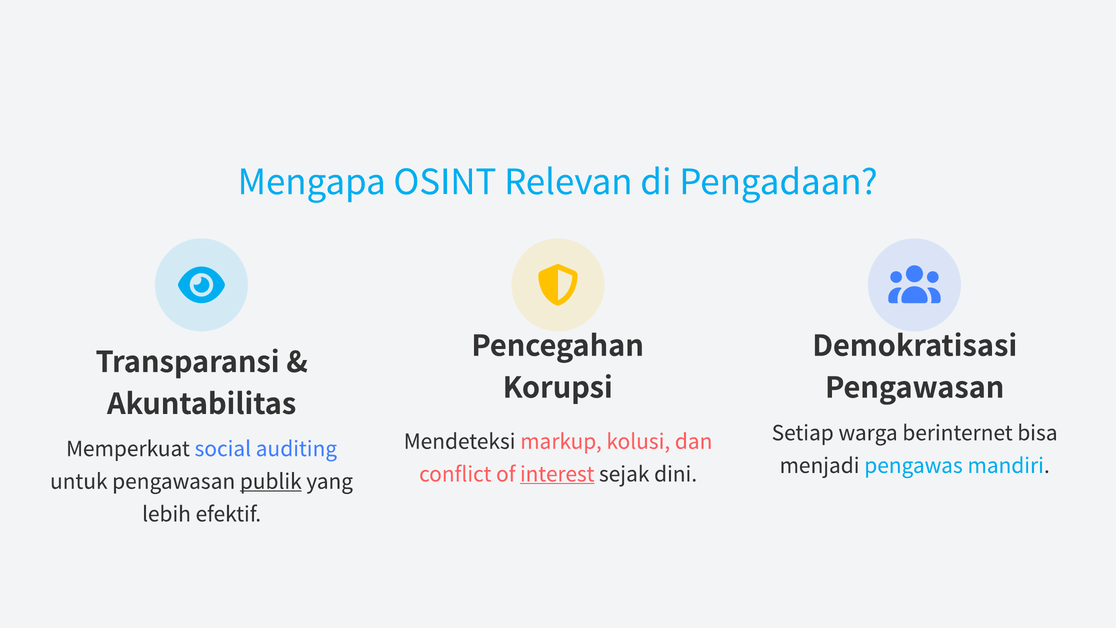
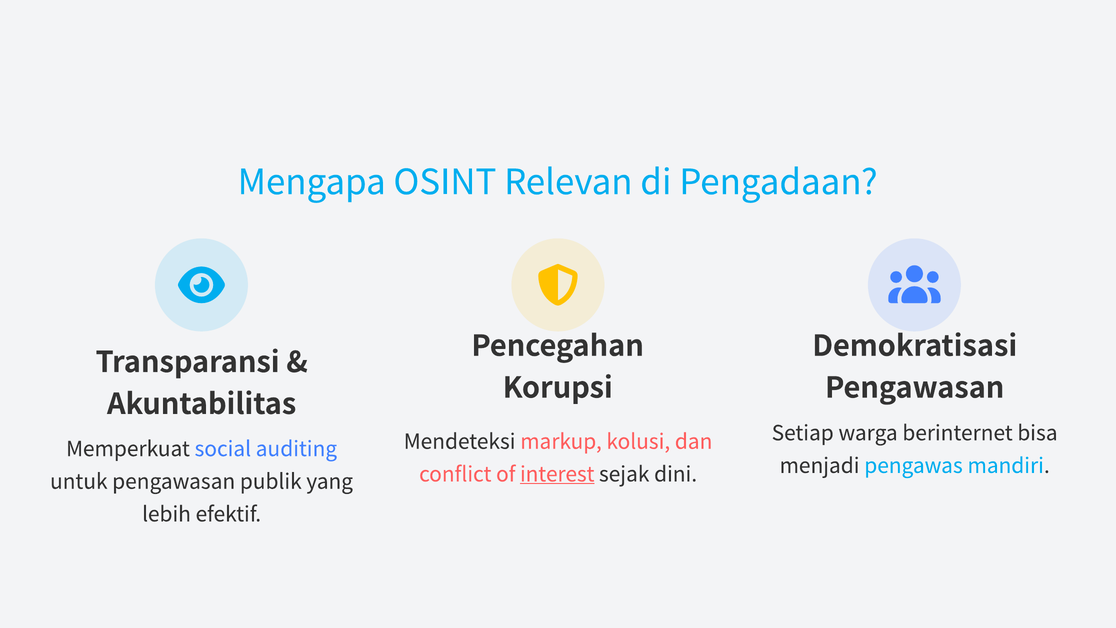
publik underline: present -> none
